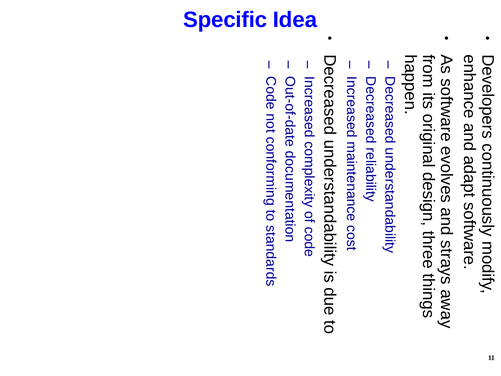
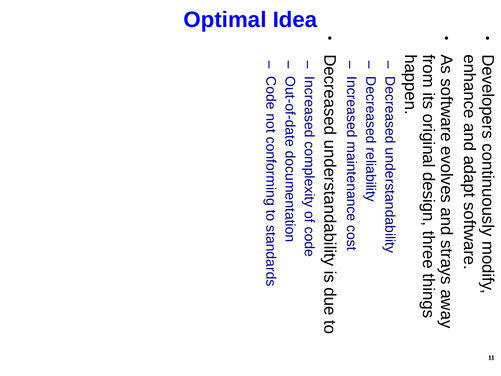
Specific: Specific -> Optimal
